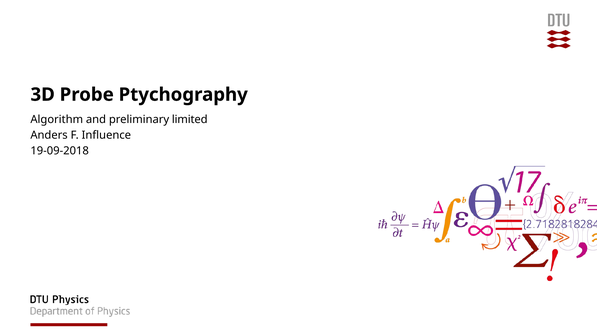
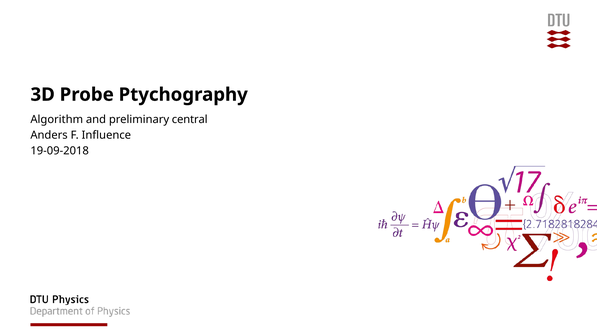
limited: limited -> central
